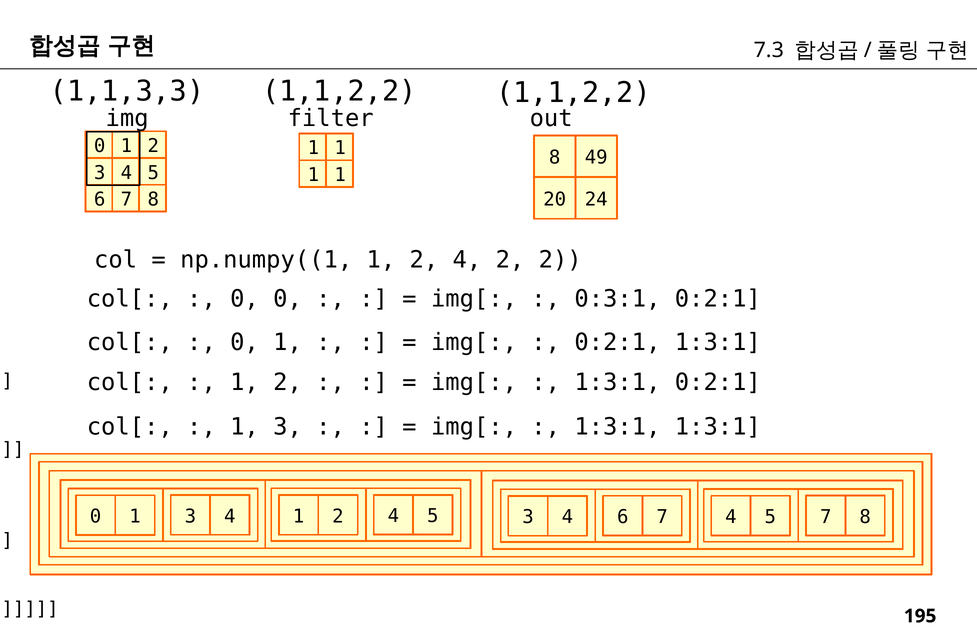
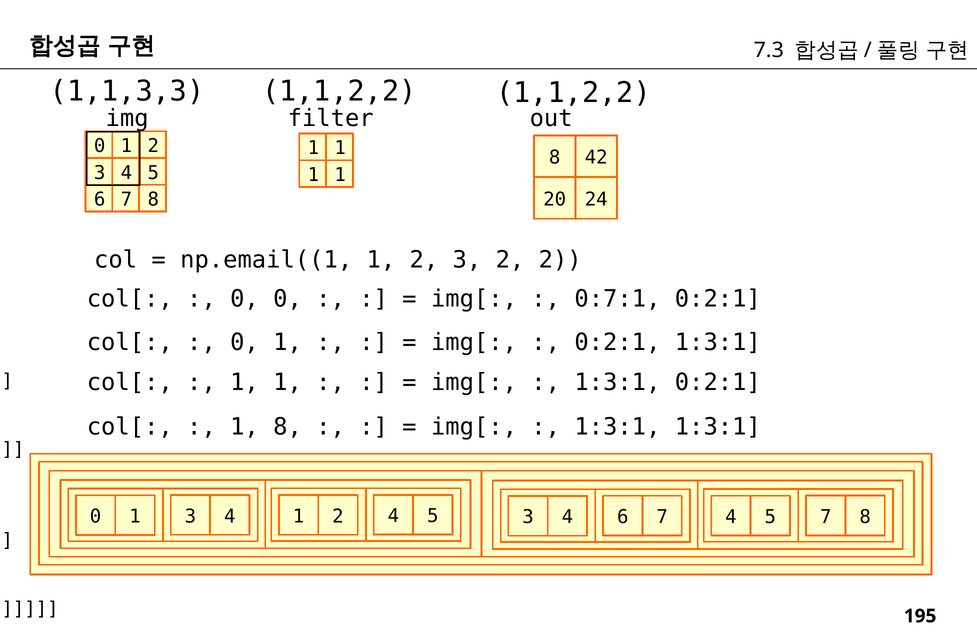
49: 49 -> 42
np.numpy((1: np.numpy((1 -> np.email((1
4 at (467, 260): 4 -> 3
0:3:1: 0:3:1 -> 0:7:1
2 at (288, 382): 2 -> 1
3 at (288, 427): 3 -> 8
